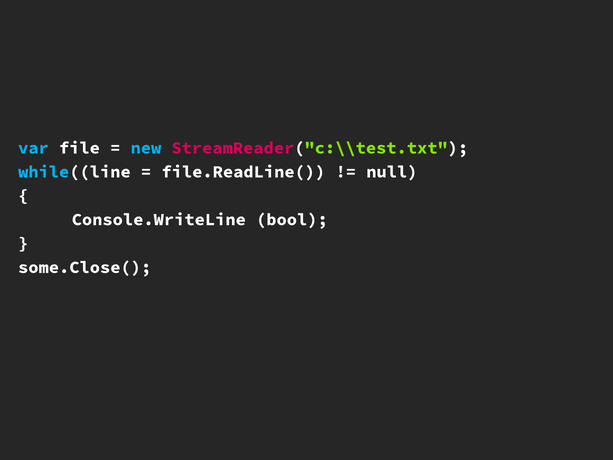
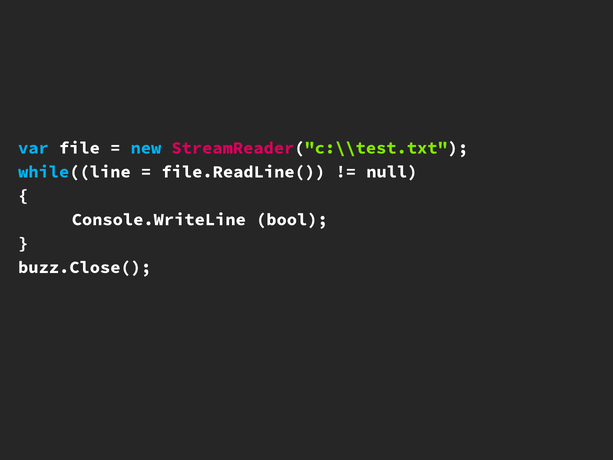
some.Close(: some.Close( -> buzz.Close(
